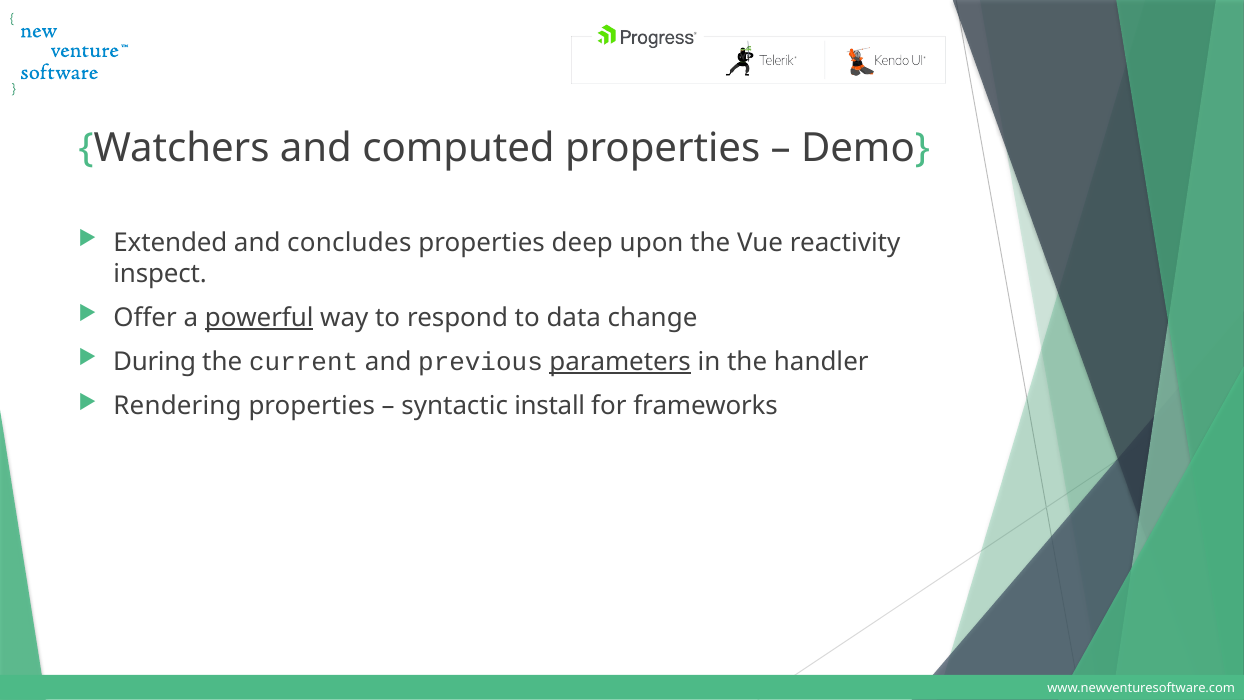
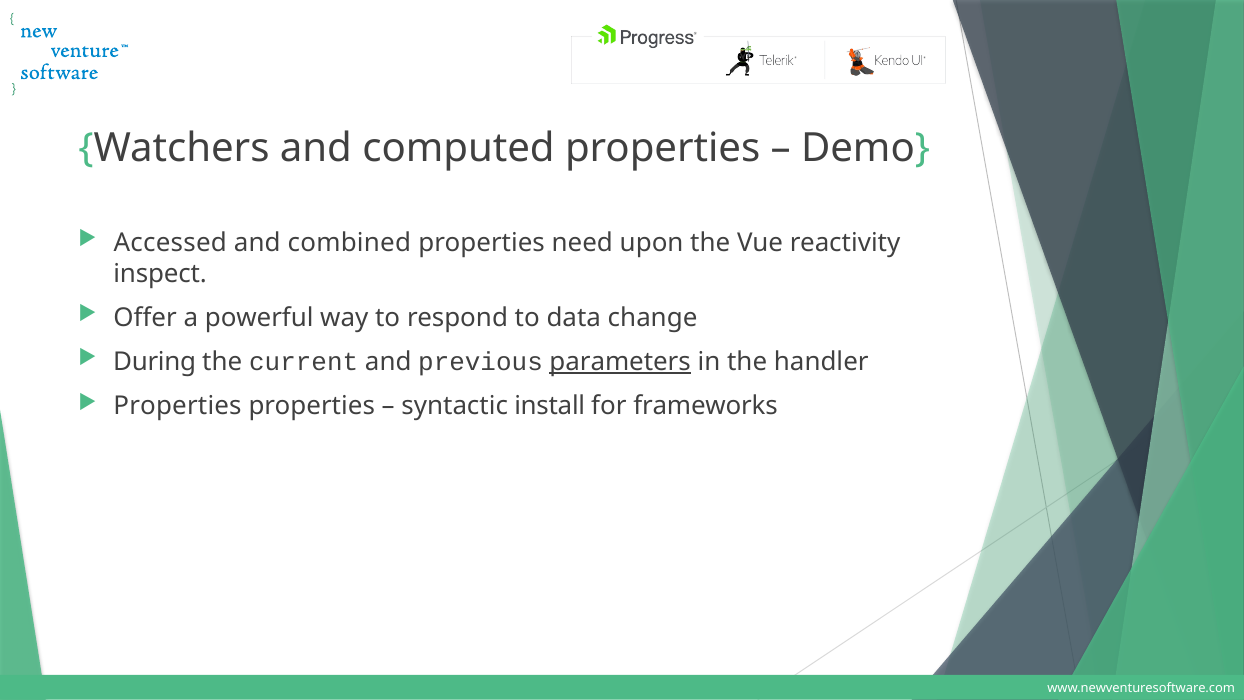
Extended: Extended -> Accessed
concludes: concludes -> combined
deep: deep -> need
powerful underline: present -> none
Rendering at (178, 406): Rendering -> Properties
